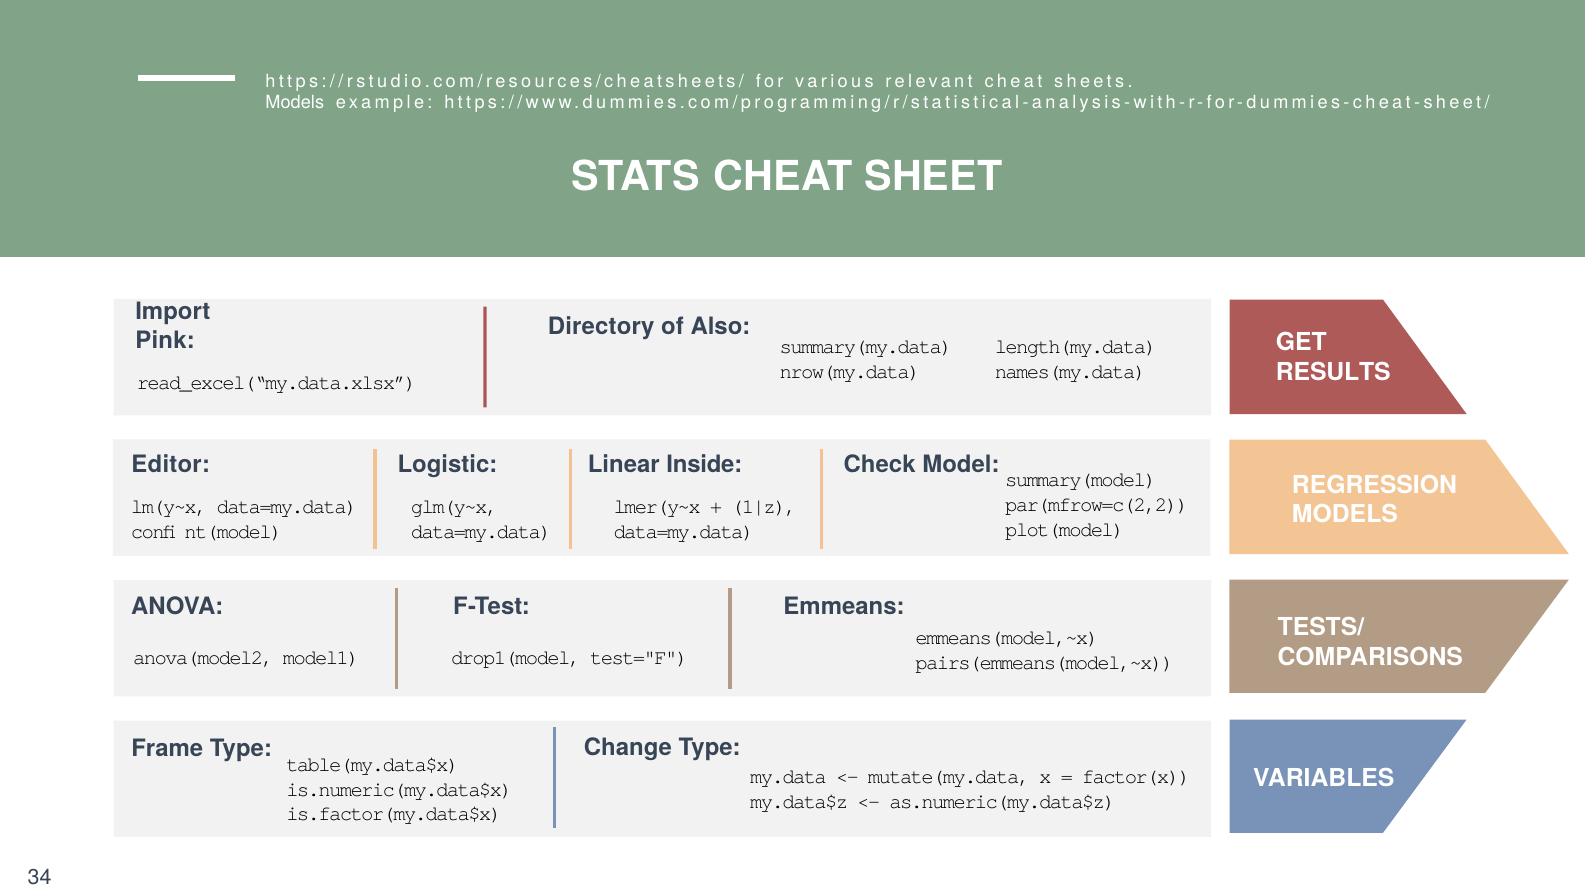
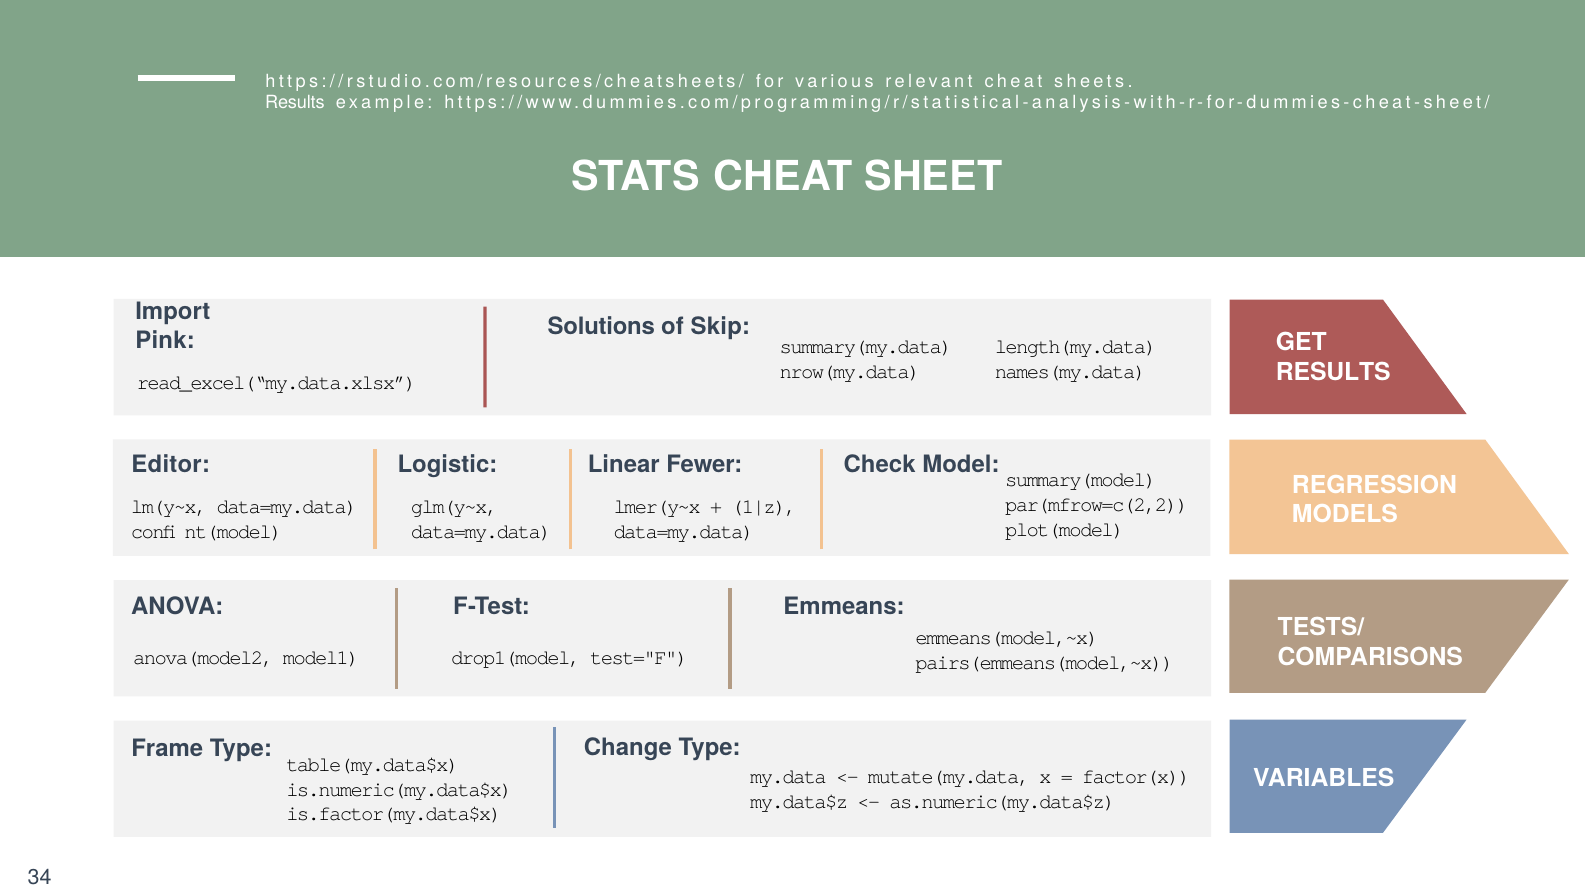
Models at (295, 103): Models -> Results
Directory: Directory -> Solutions
Also: Also -> Skip
Inside: Inside -> Fewer
